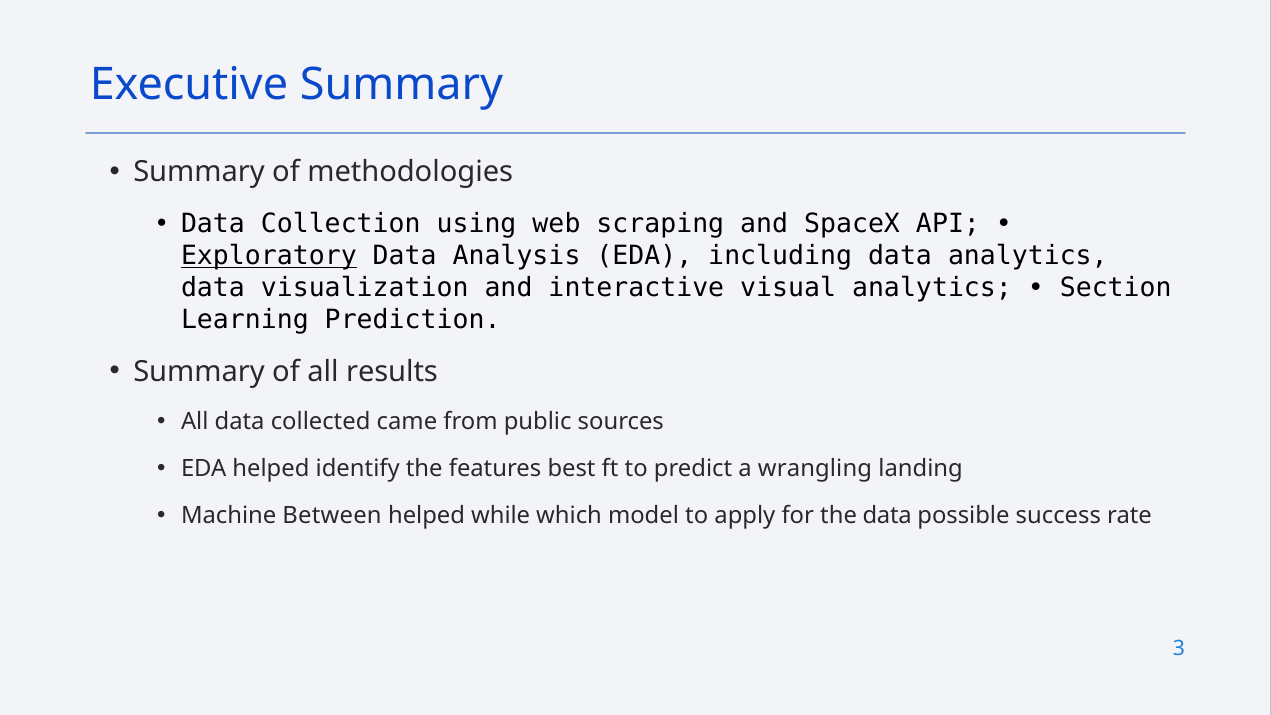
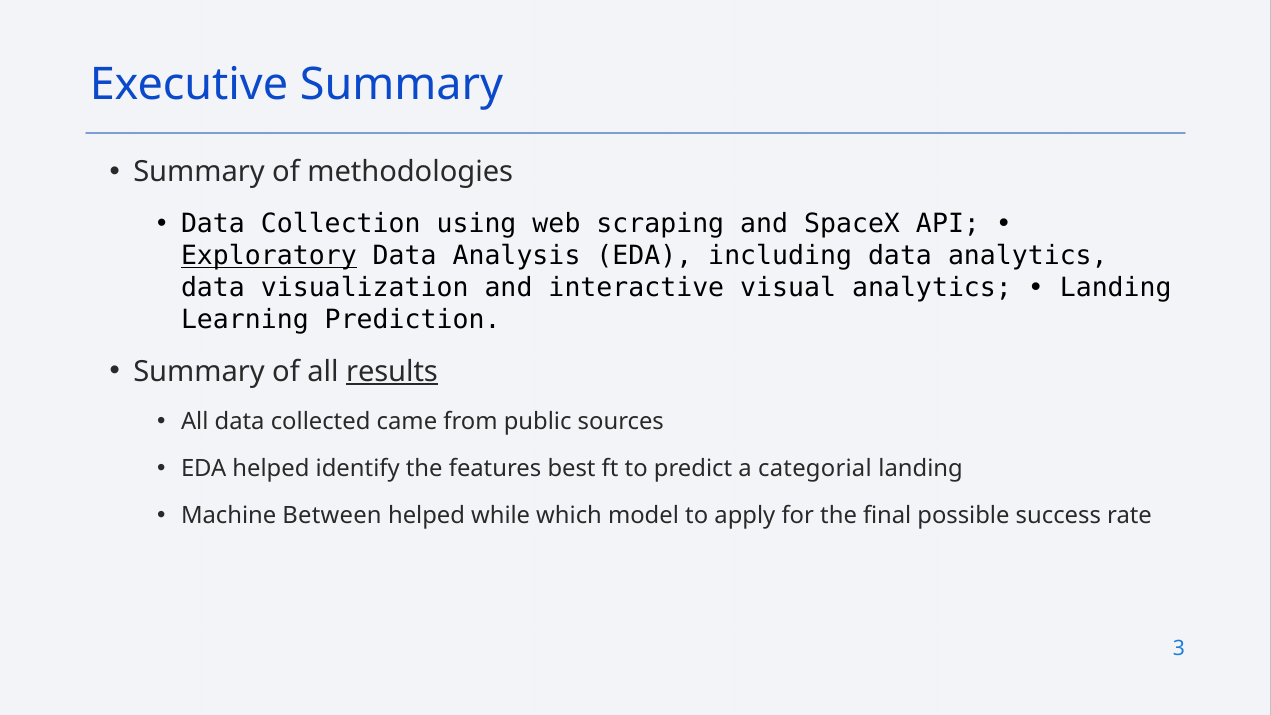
Section at (1116, 288): Section -> Landing
results underline: none -> present
wrangling: wrangling -> categorial
the data: data -> final
